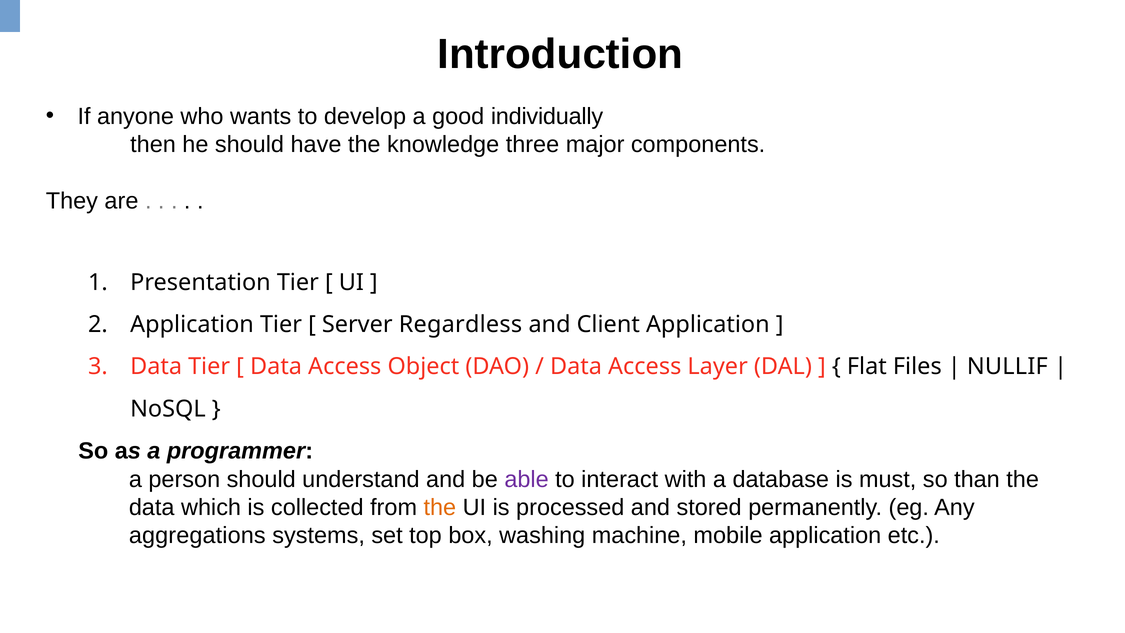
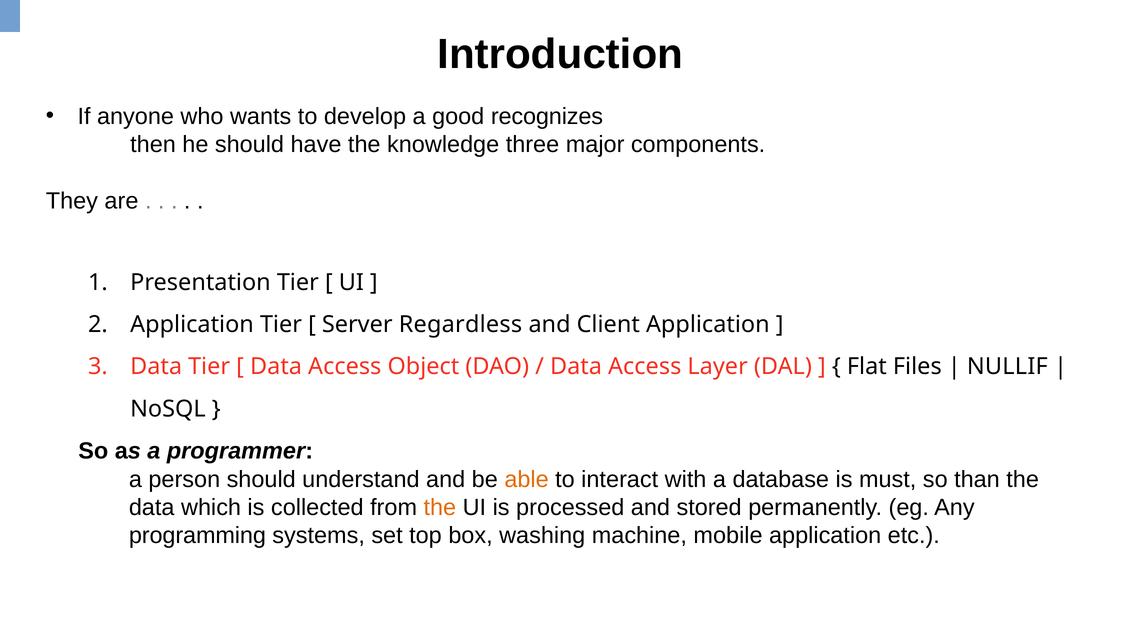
individually: individually -> recognizes
able colour: purple -> orange
aggregations: aggregations -> programming
